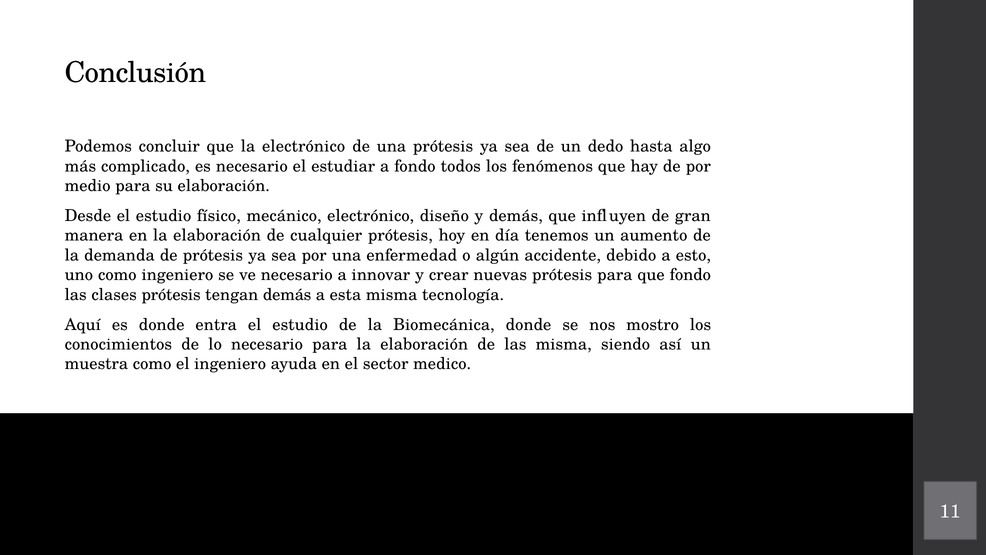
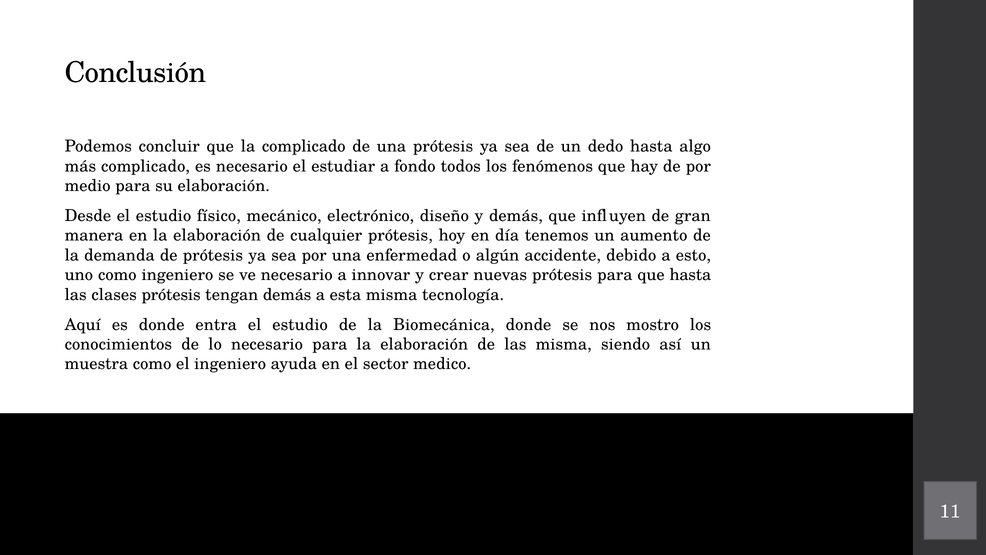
la electrónico: electrónico -> complicado
que fondo: fondo -> hasta
